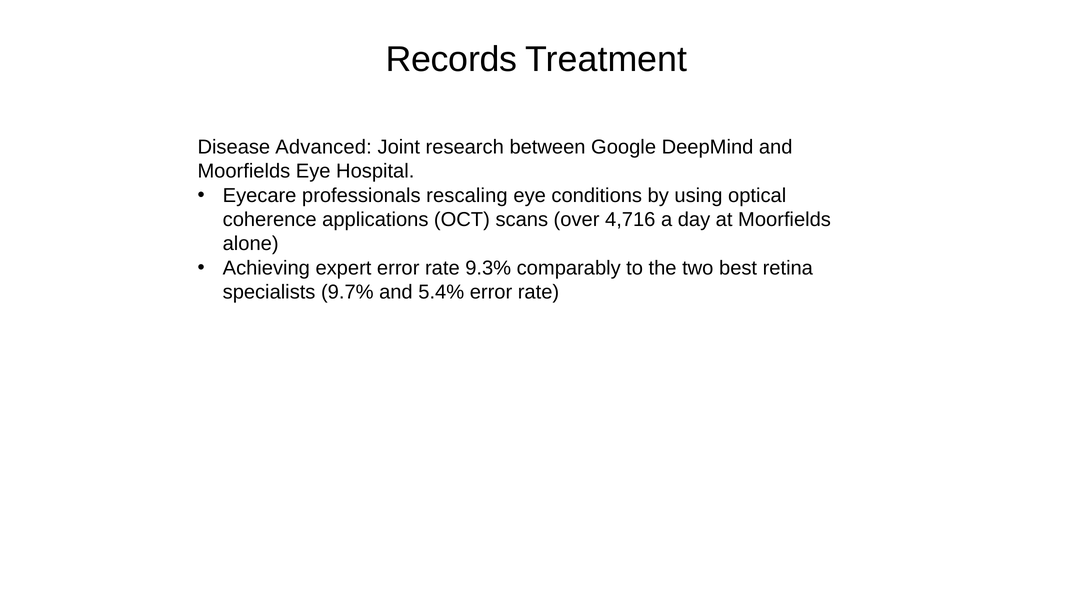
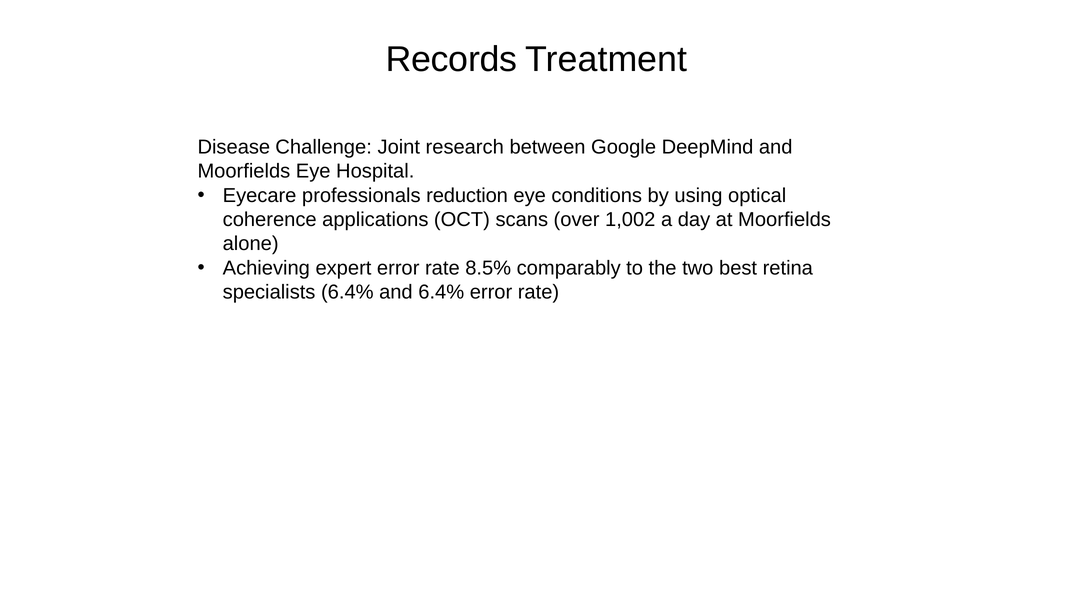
Advanced: Advanced -> Challenge
rescaling: rescaling -> reduction
4,716: 4,716 -> 1,002
9.3%: 9.3% -> 8.5%
specialists 9.7%: 9.7% -> 6.4%
and 5.4%: 5.4% -> 6.4%
